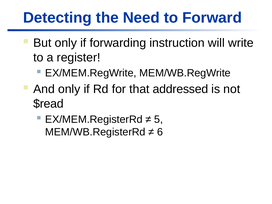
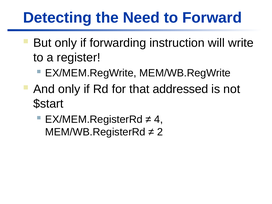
$read: $read -> $start
5: 5 -> 4
6: 6 -> 2
